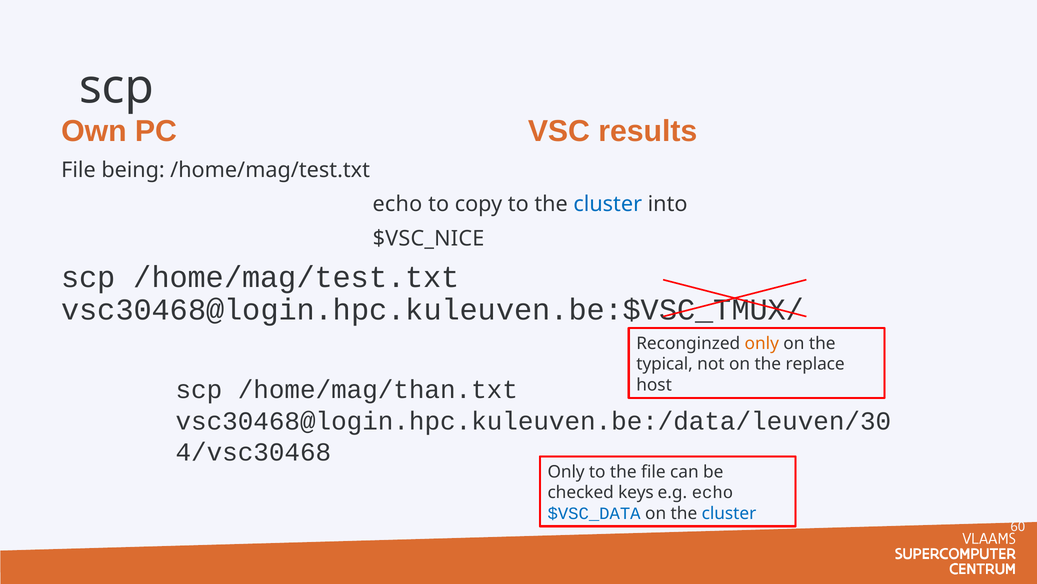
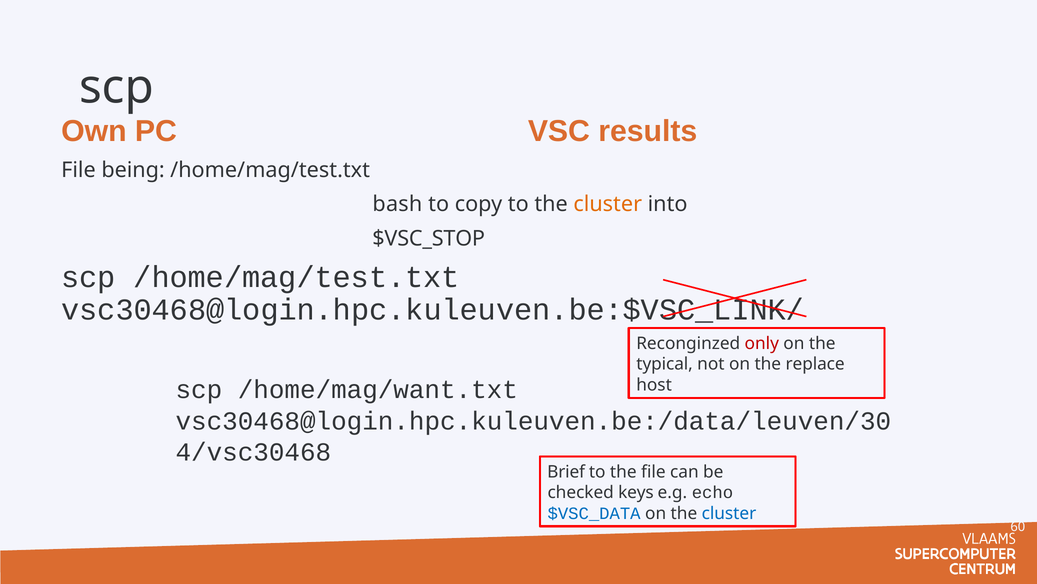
echo at (397, 204): echo -> bash
cluster at (608, 204) colour: blue -> orange
$VSC_NICE: $VSC_NICE -> $VSC_STOP
vsc30468@login.hpc.kuleuven.be:$VSC_TMUX/: vsc30468@login.hpc.kuleuven.be:$VSC_TMUX/ -> vsc30468@login.hpc.kuleuven.be:$VSC_LINK/
only at (762, 343) colour: orange -> red
/home/mag/than.txt: /home/mag/than.txt -> /home/mag/want.txt
Only at (566, 471): Only -> Brief
